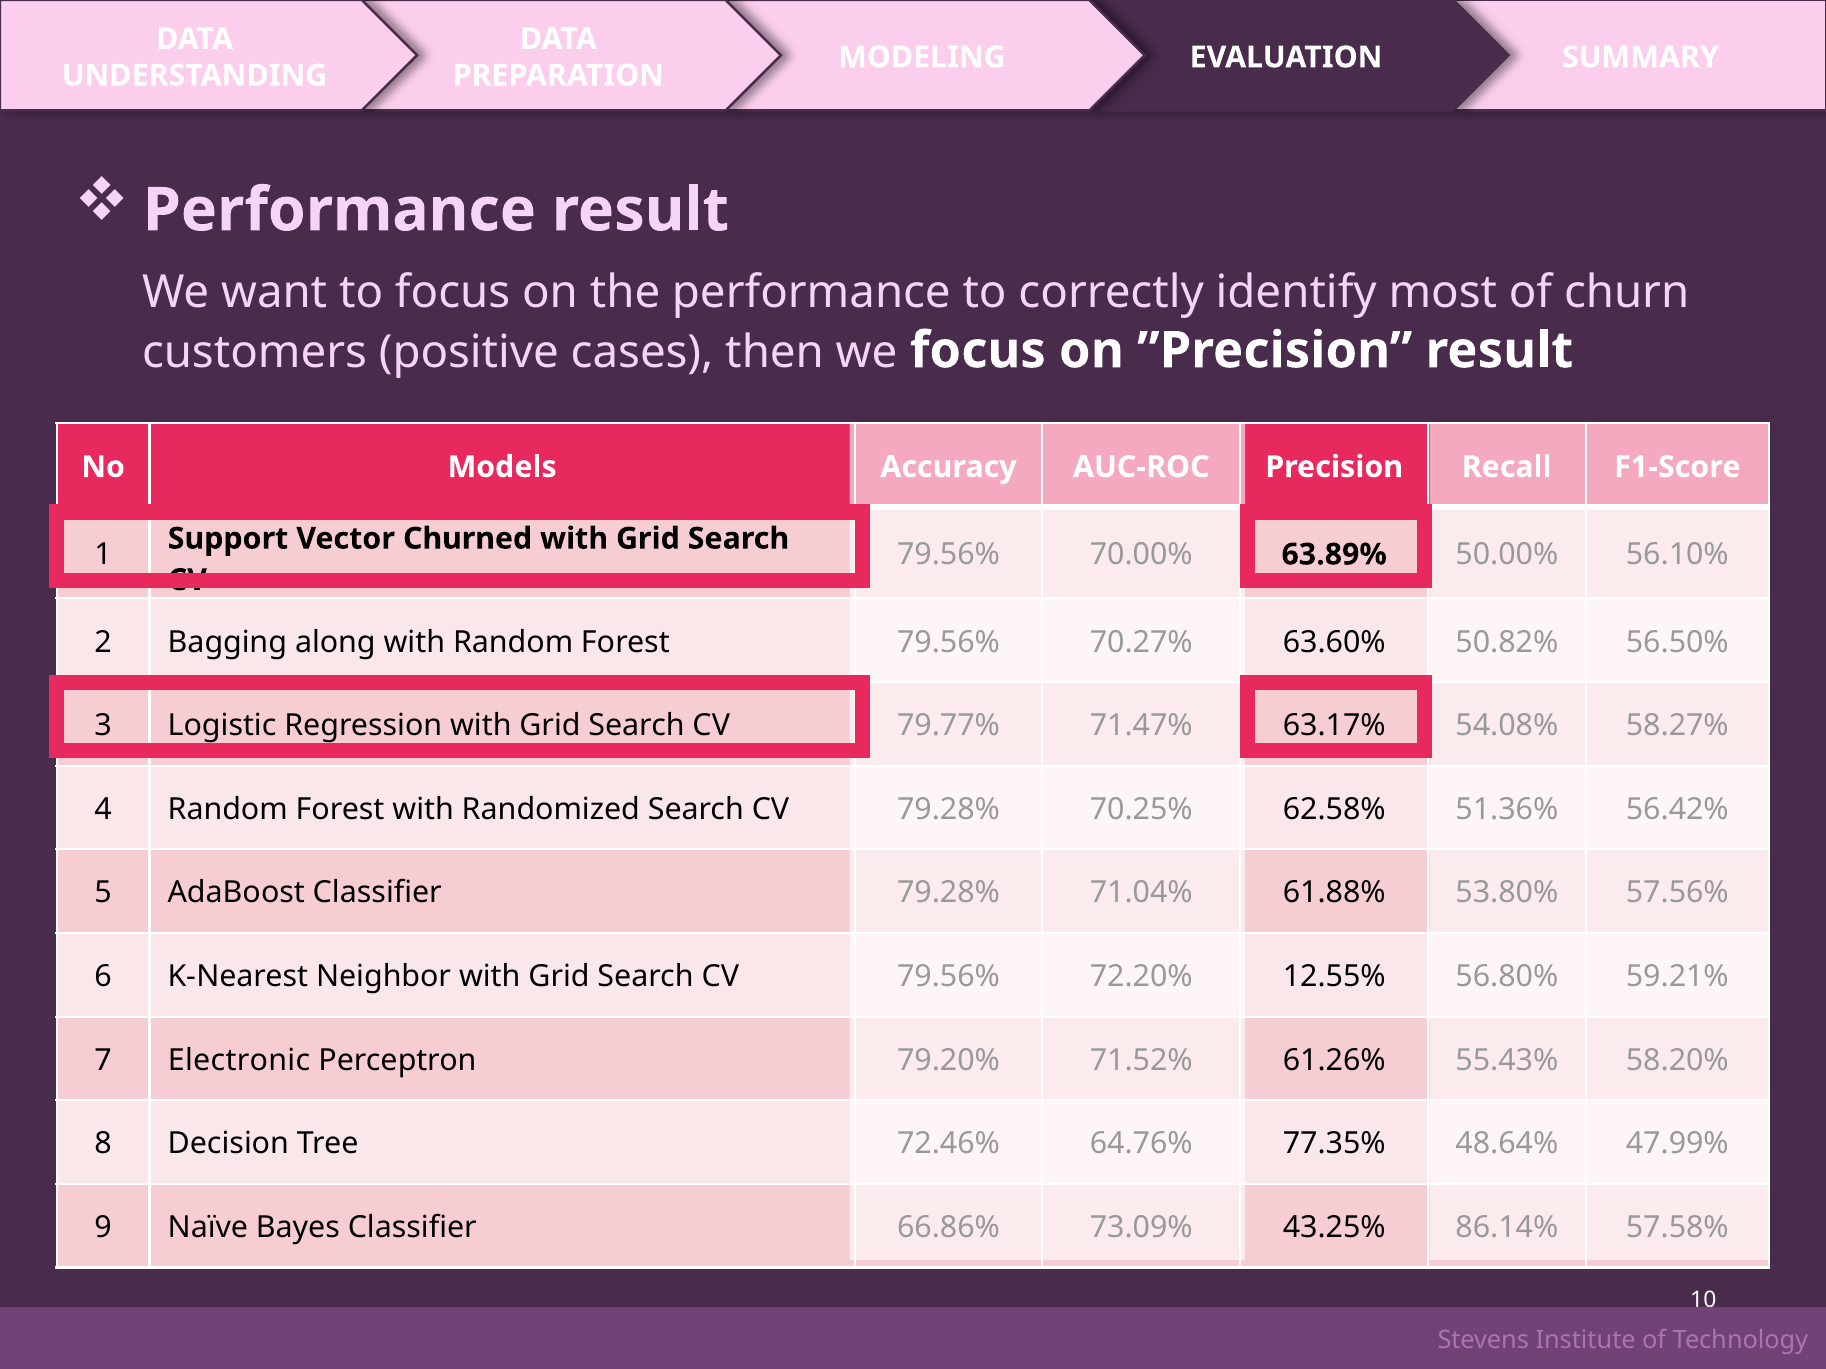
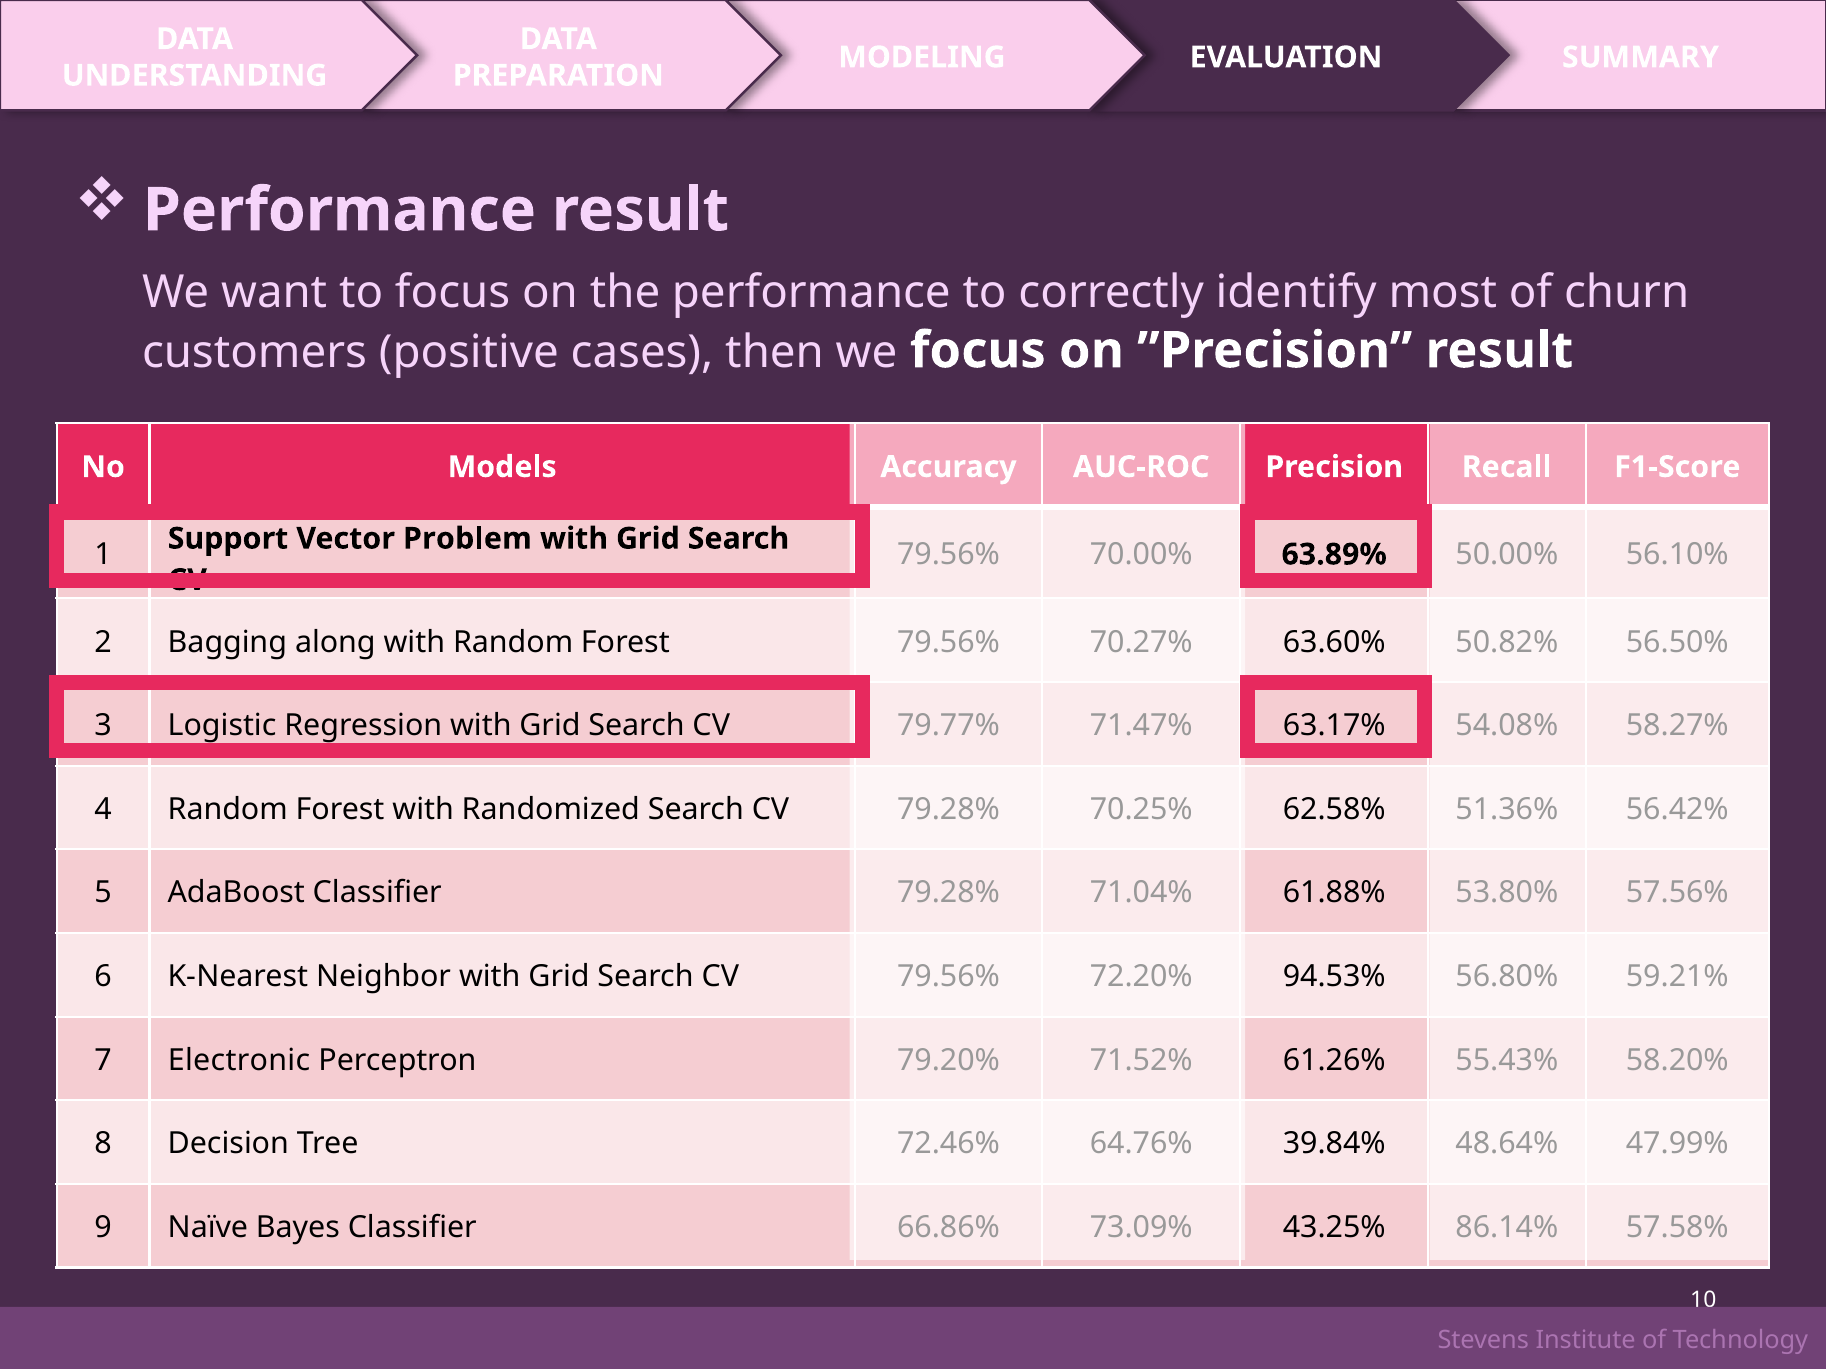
Churned: Churned -> Problem
12.55%: 12.55% -> 94.53%
77.35%: 77.35% -> 39.84%
